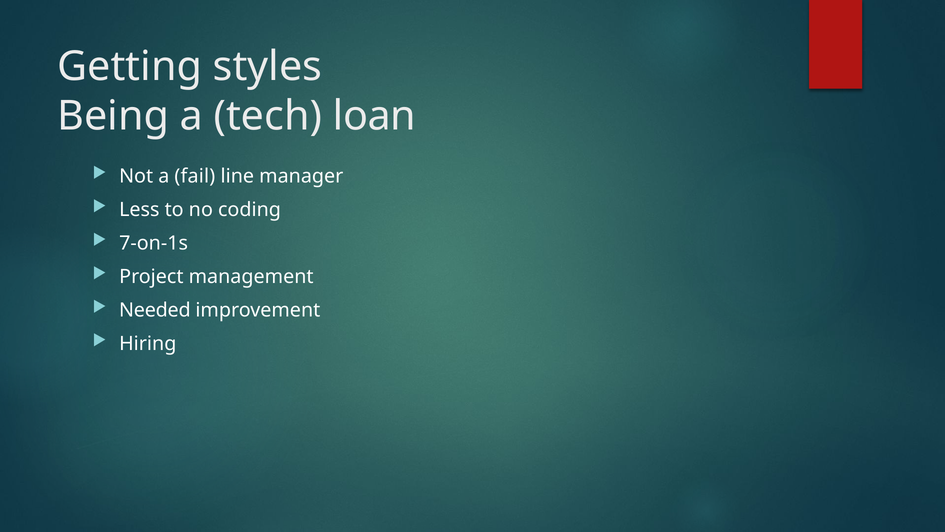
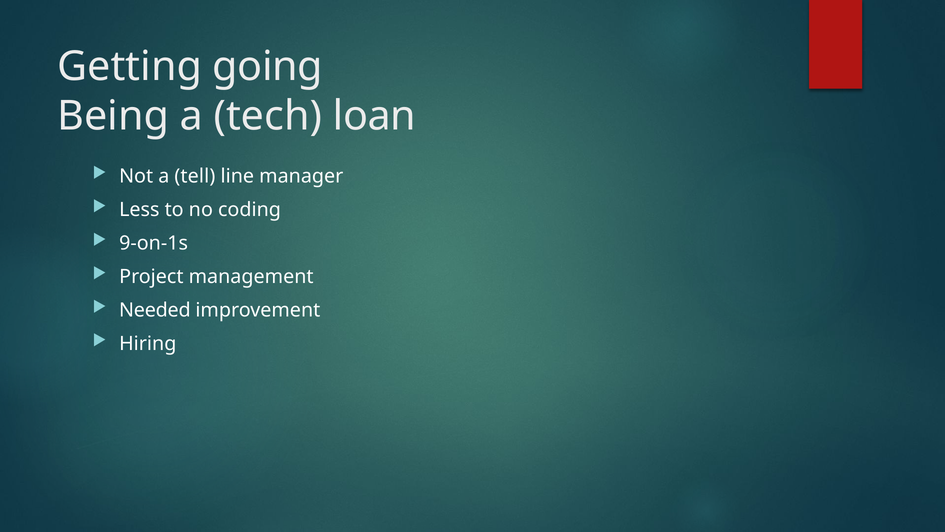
styles: styles -> going
fail: fail -> tell
7-on-1s: 7-on-1s -> 9-on-1s
